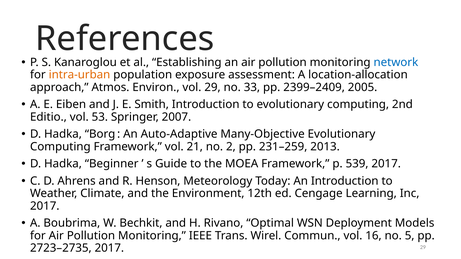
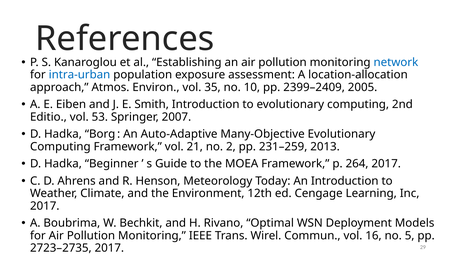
intra-urban colour: orange -> blue
Environ vol 29: 29 -> 35
33: 33 -> 10
539: 539 -> 264
